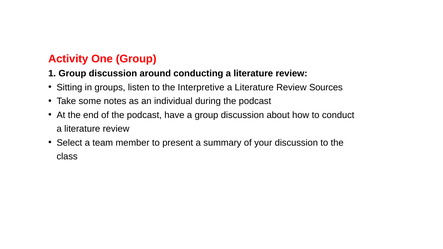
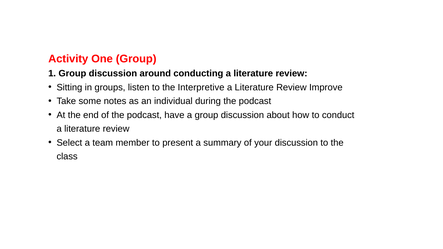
Sources: Sources -> Improve
